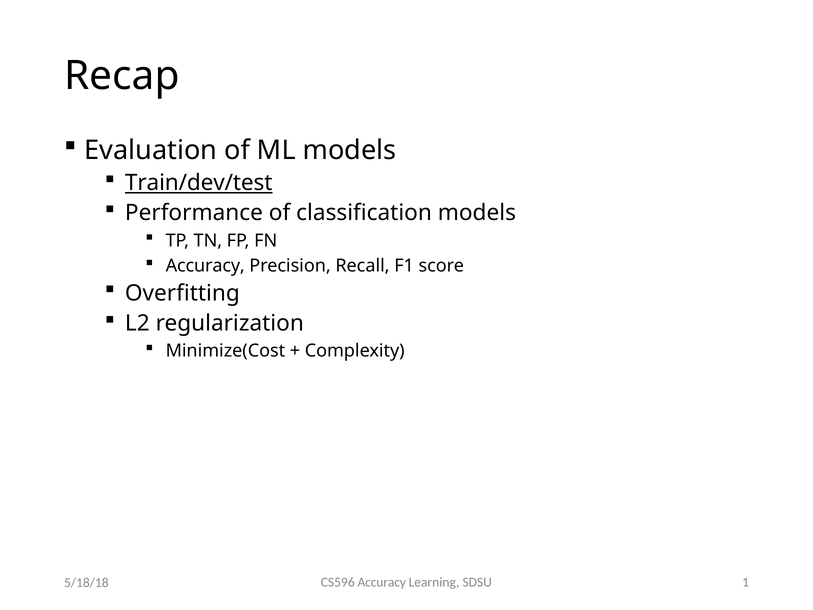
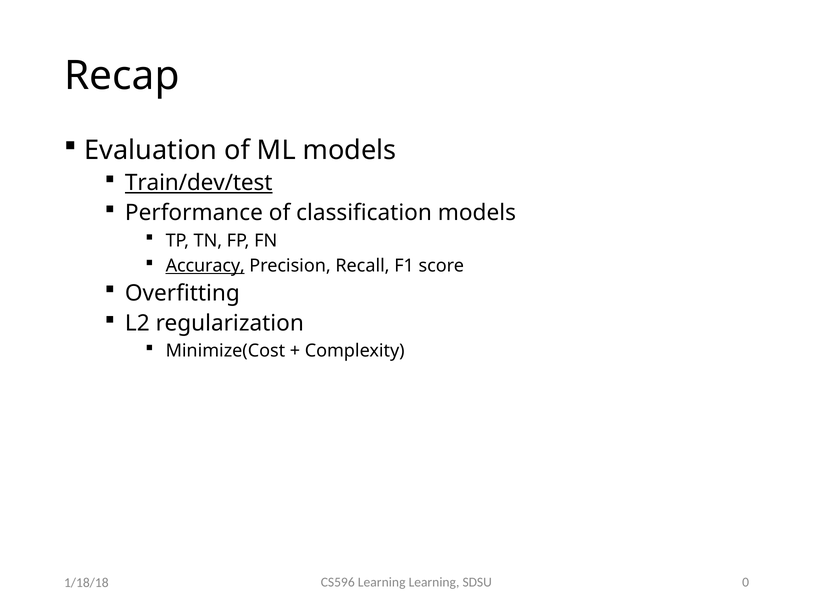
Accuracy at (205, 266) underline: none -> present
CS596 Accuracy: Accuracy -> Learning
1: 1 -> 0
5/18/18: 5/18/18 -> 1/18/18
